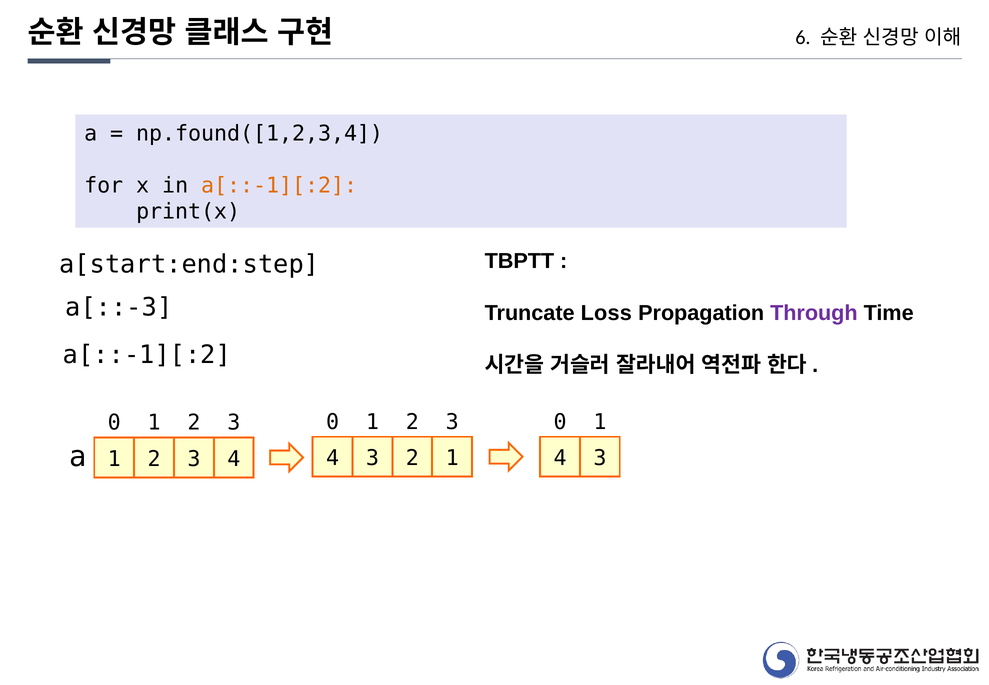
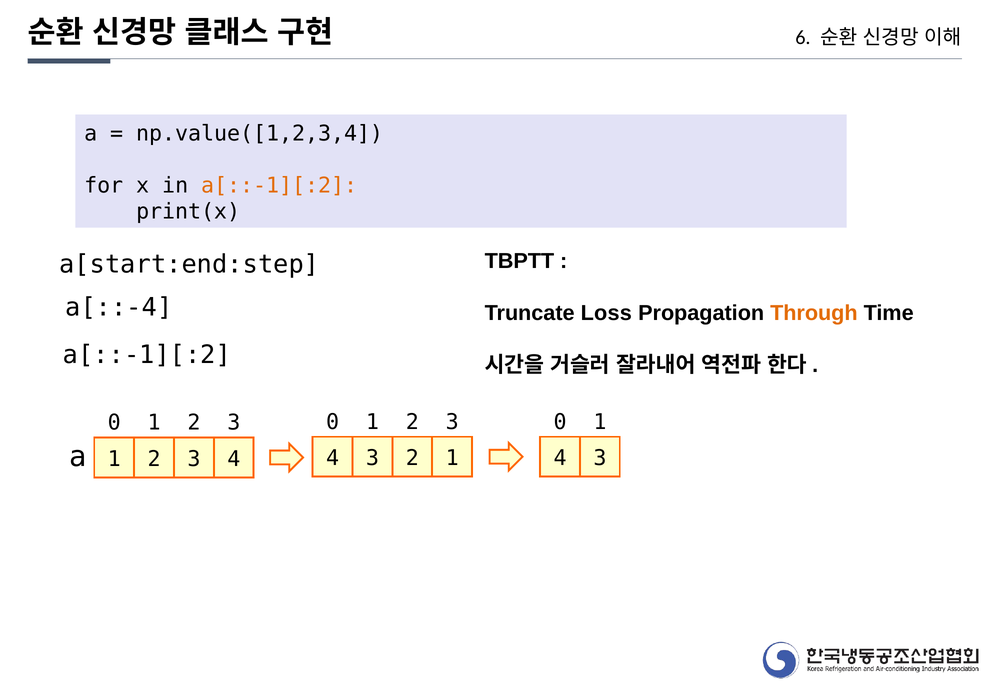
np.found([1,2,3,4: np.found([1,2,3,4 -> np.value([1,2,3,4
a[::-3: a[::-3 -> a[::-4
Through colour: purple -> orange
